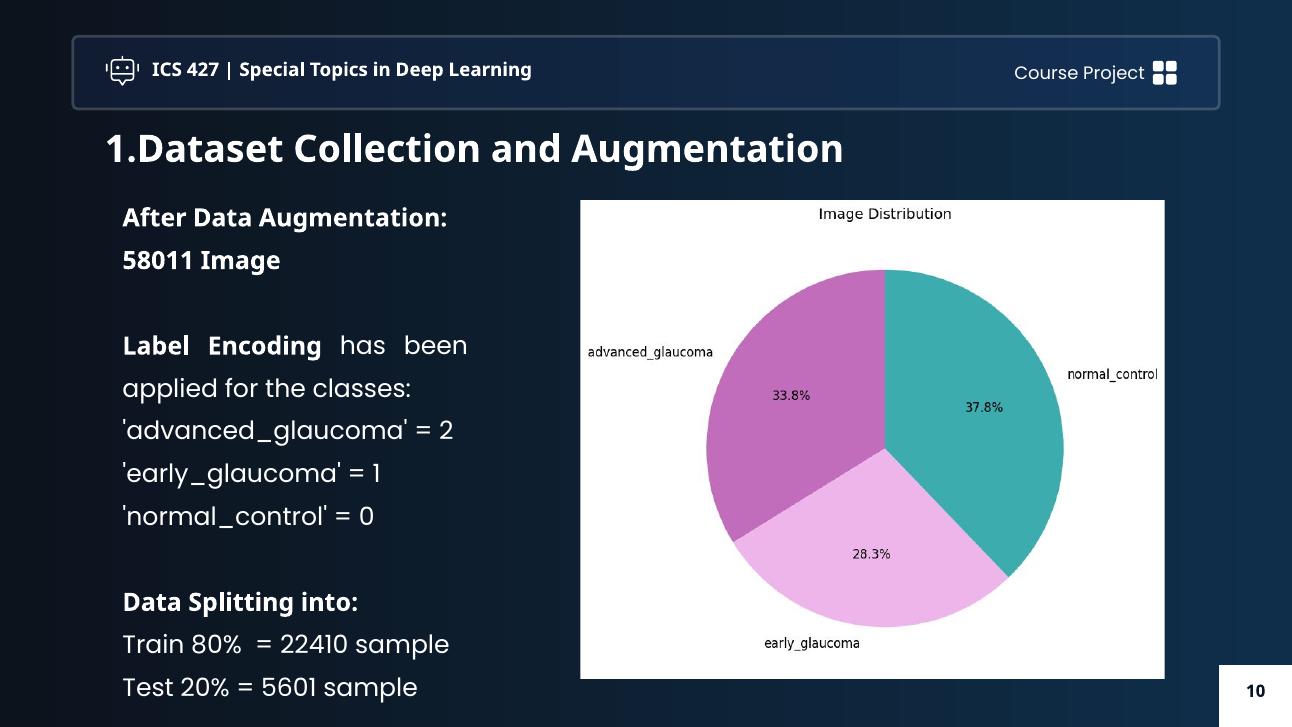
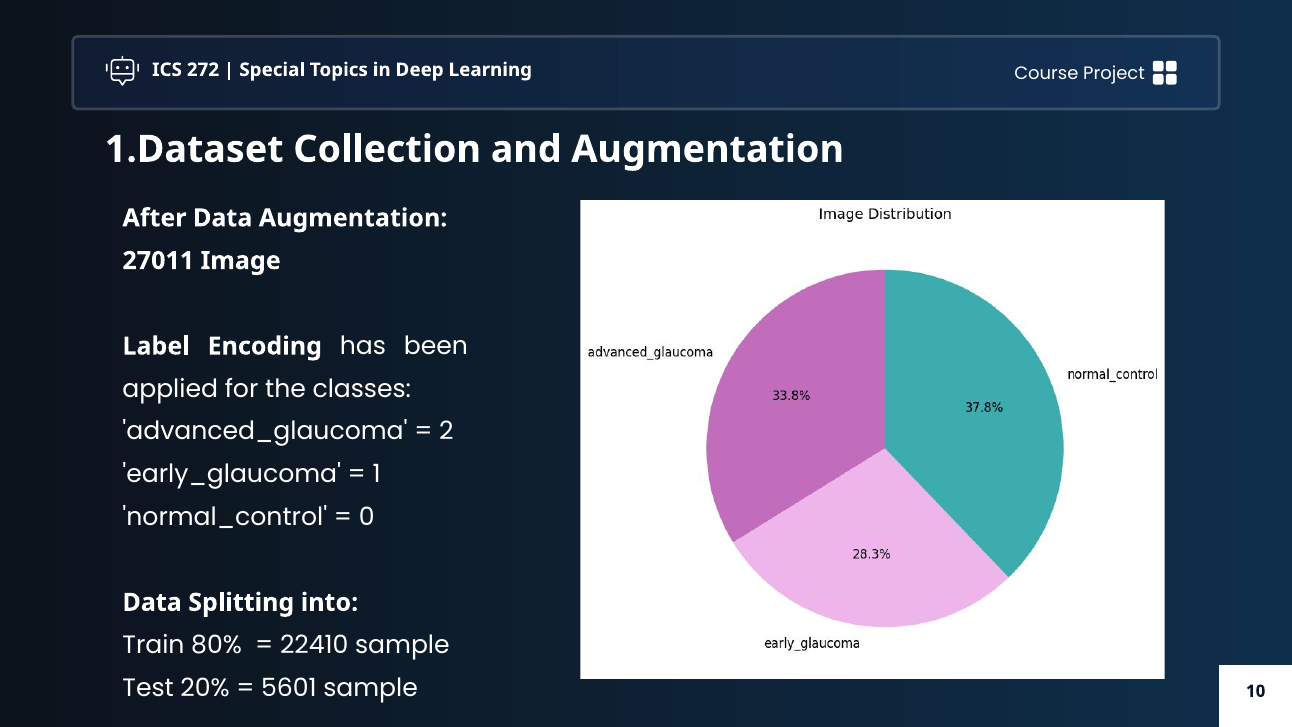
427: 427 -> 272
58011: 58011 -> 27011
